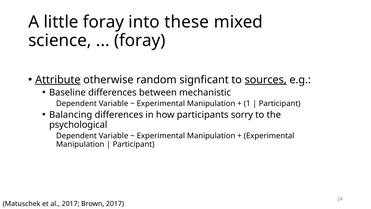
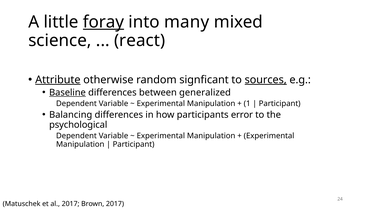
foray at (103, 22) underline: none -> present
these: these -> many
foray at (140, 40): foray -> react
Baseline underline: none -> present
mechanistic: mechanistic -> generalized
sorry: sorry -> error
